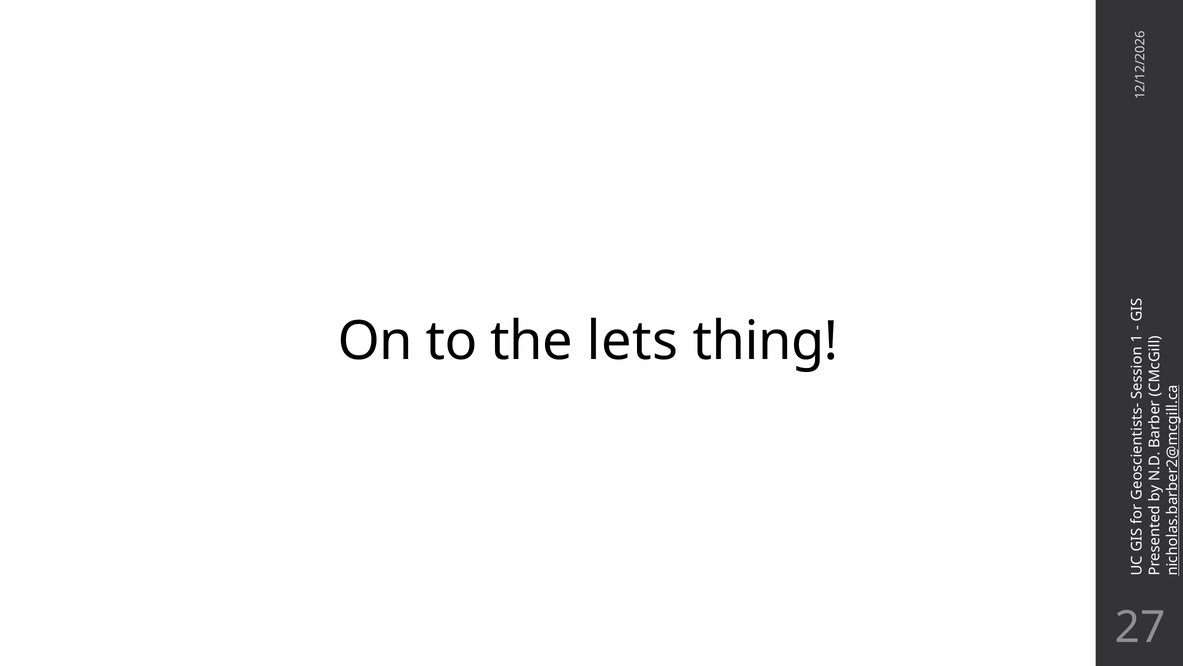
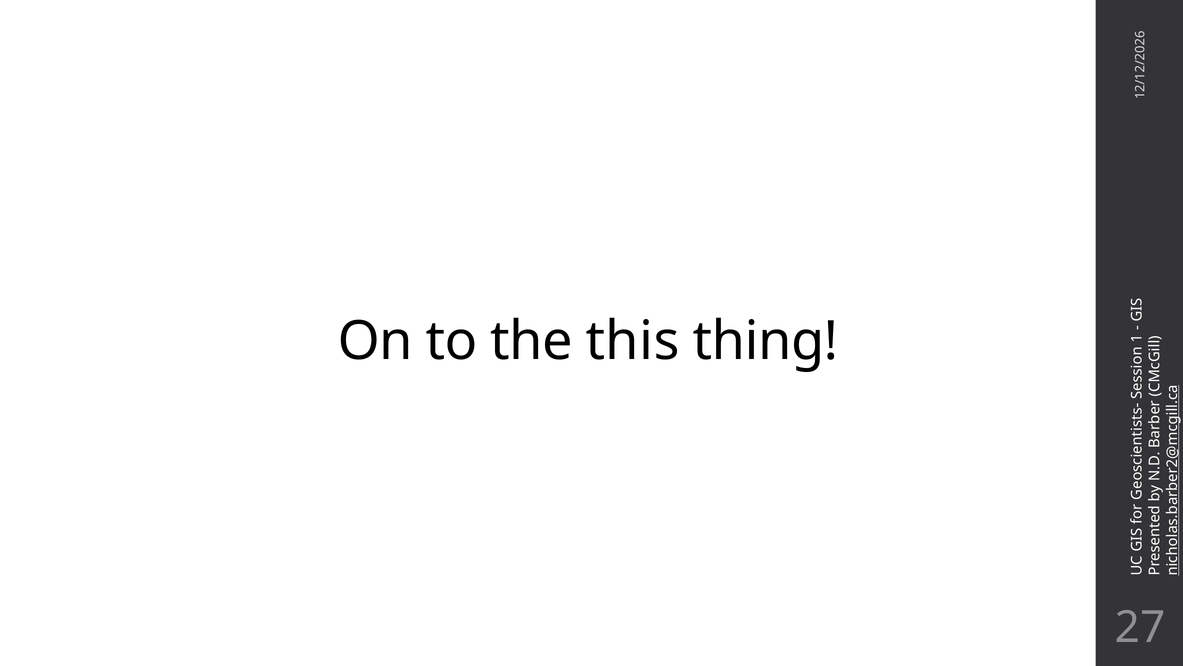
lets: lets -> this
